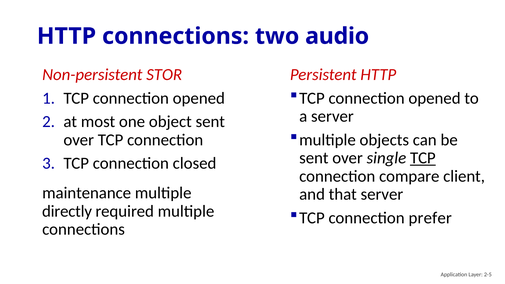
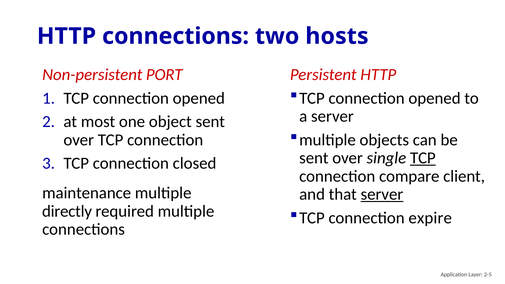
audio: audio -> hosts
STOR: STOR -> PORT
server at (382, 194) underline: none -> present
prefer: prefer -> expire
